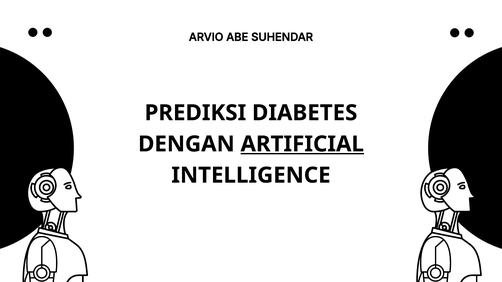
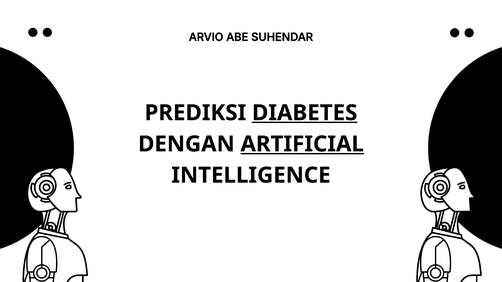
DIABETES underline: none -> present
